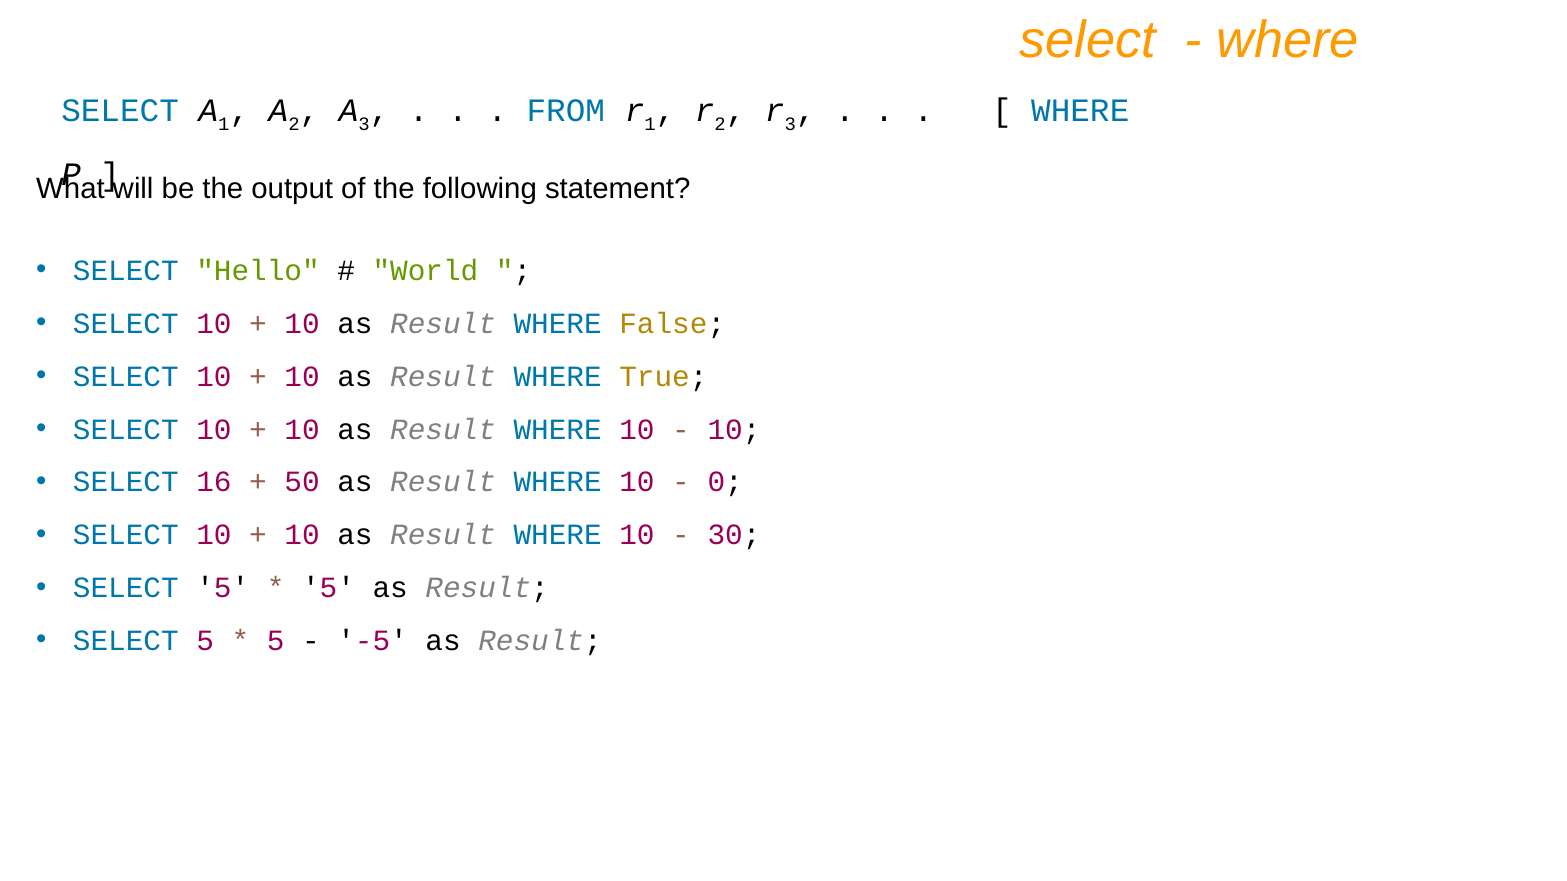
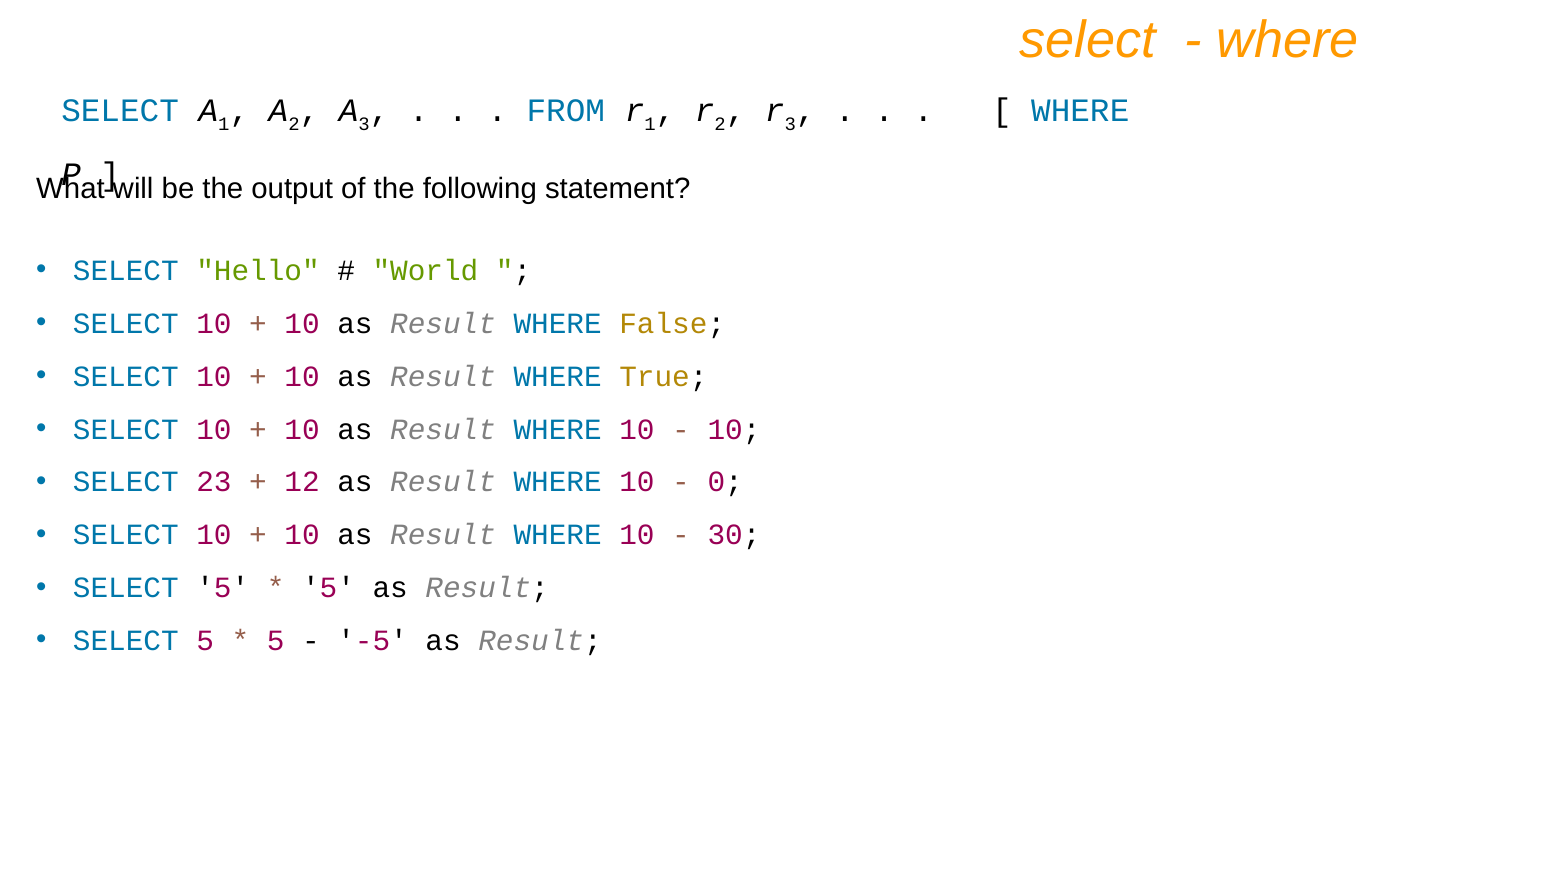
16: 16 -> 23
50: 50 -> 12
